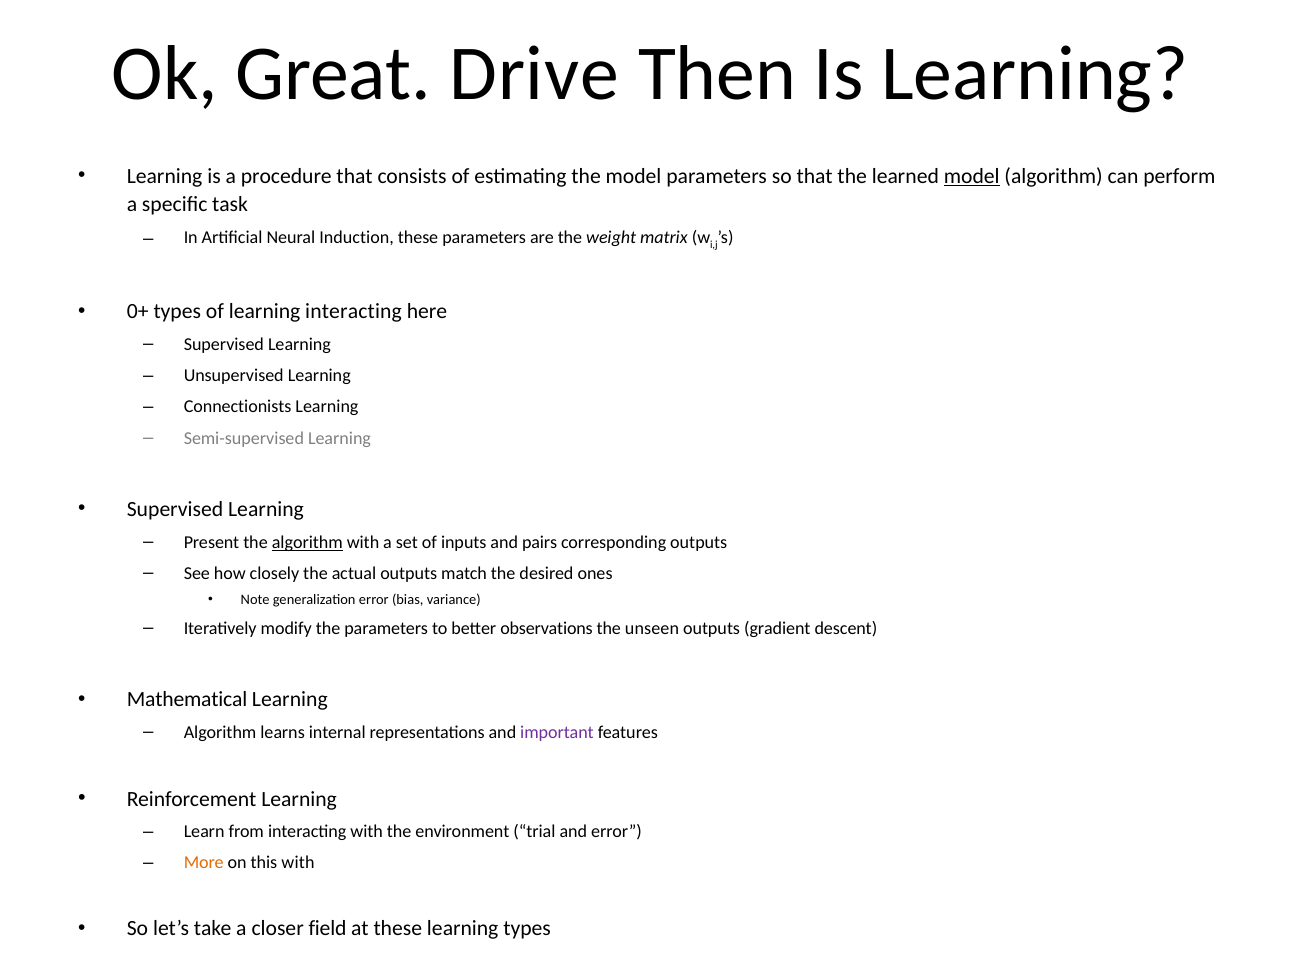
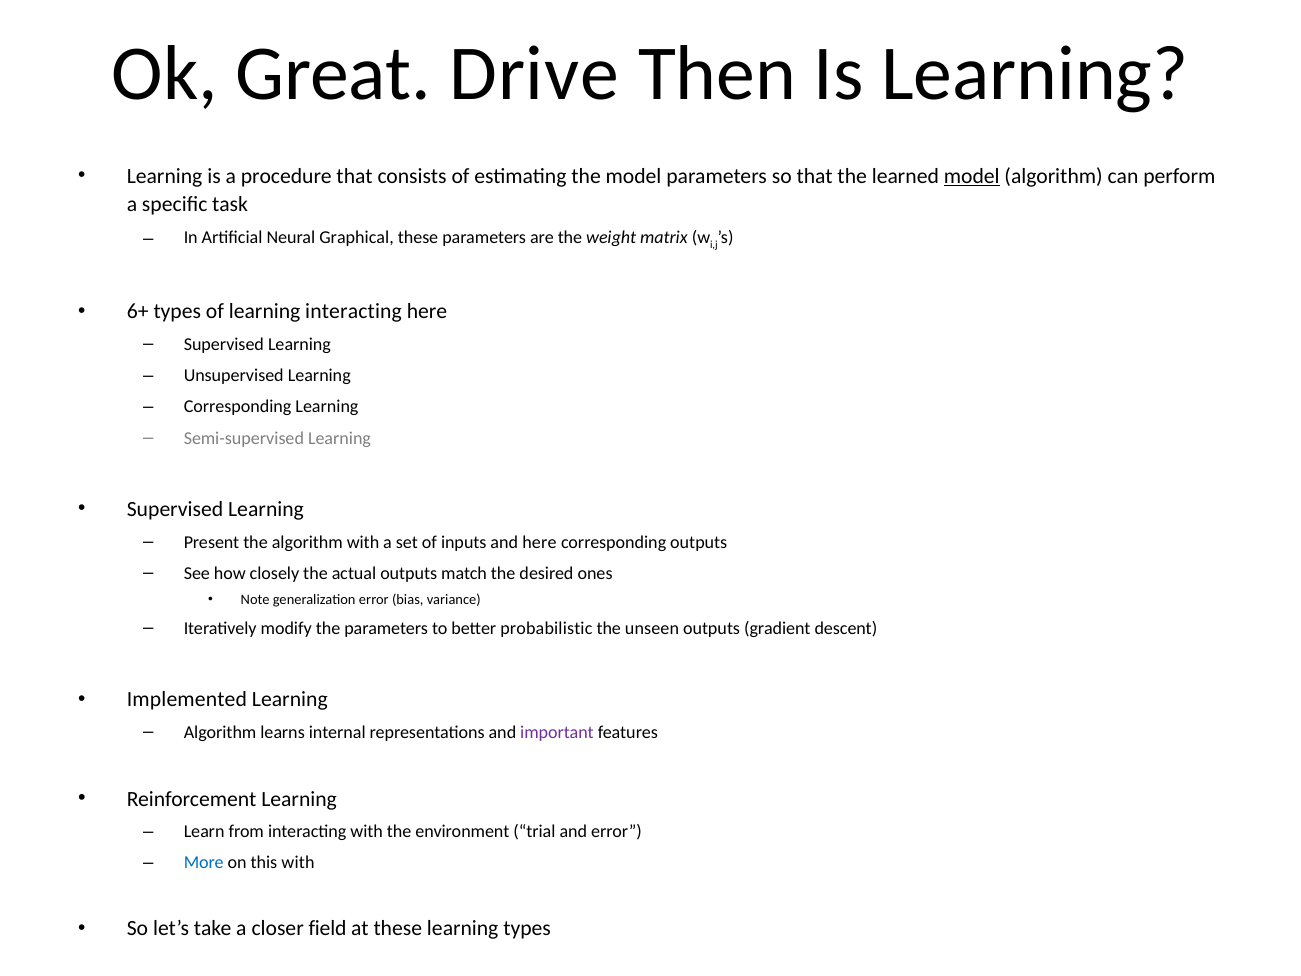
Induction: Induction -> Graphical
0+: 0+ -> 6+
Connectionists at (238, 407): Connectionists -> Corresponding
algorithm at (307, 542) underline: present -> none
and pairs: pairs -> here
observations: observations -> probabilistic
Mathematical: Mathematical -> Implemented
More colour: orange -> blue
